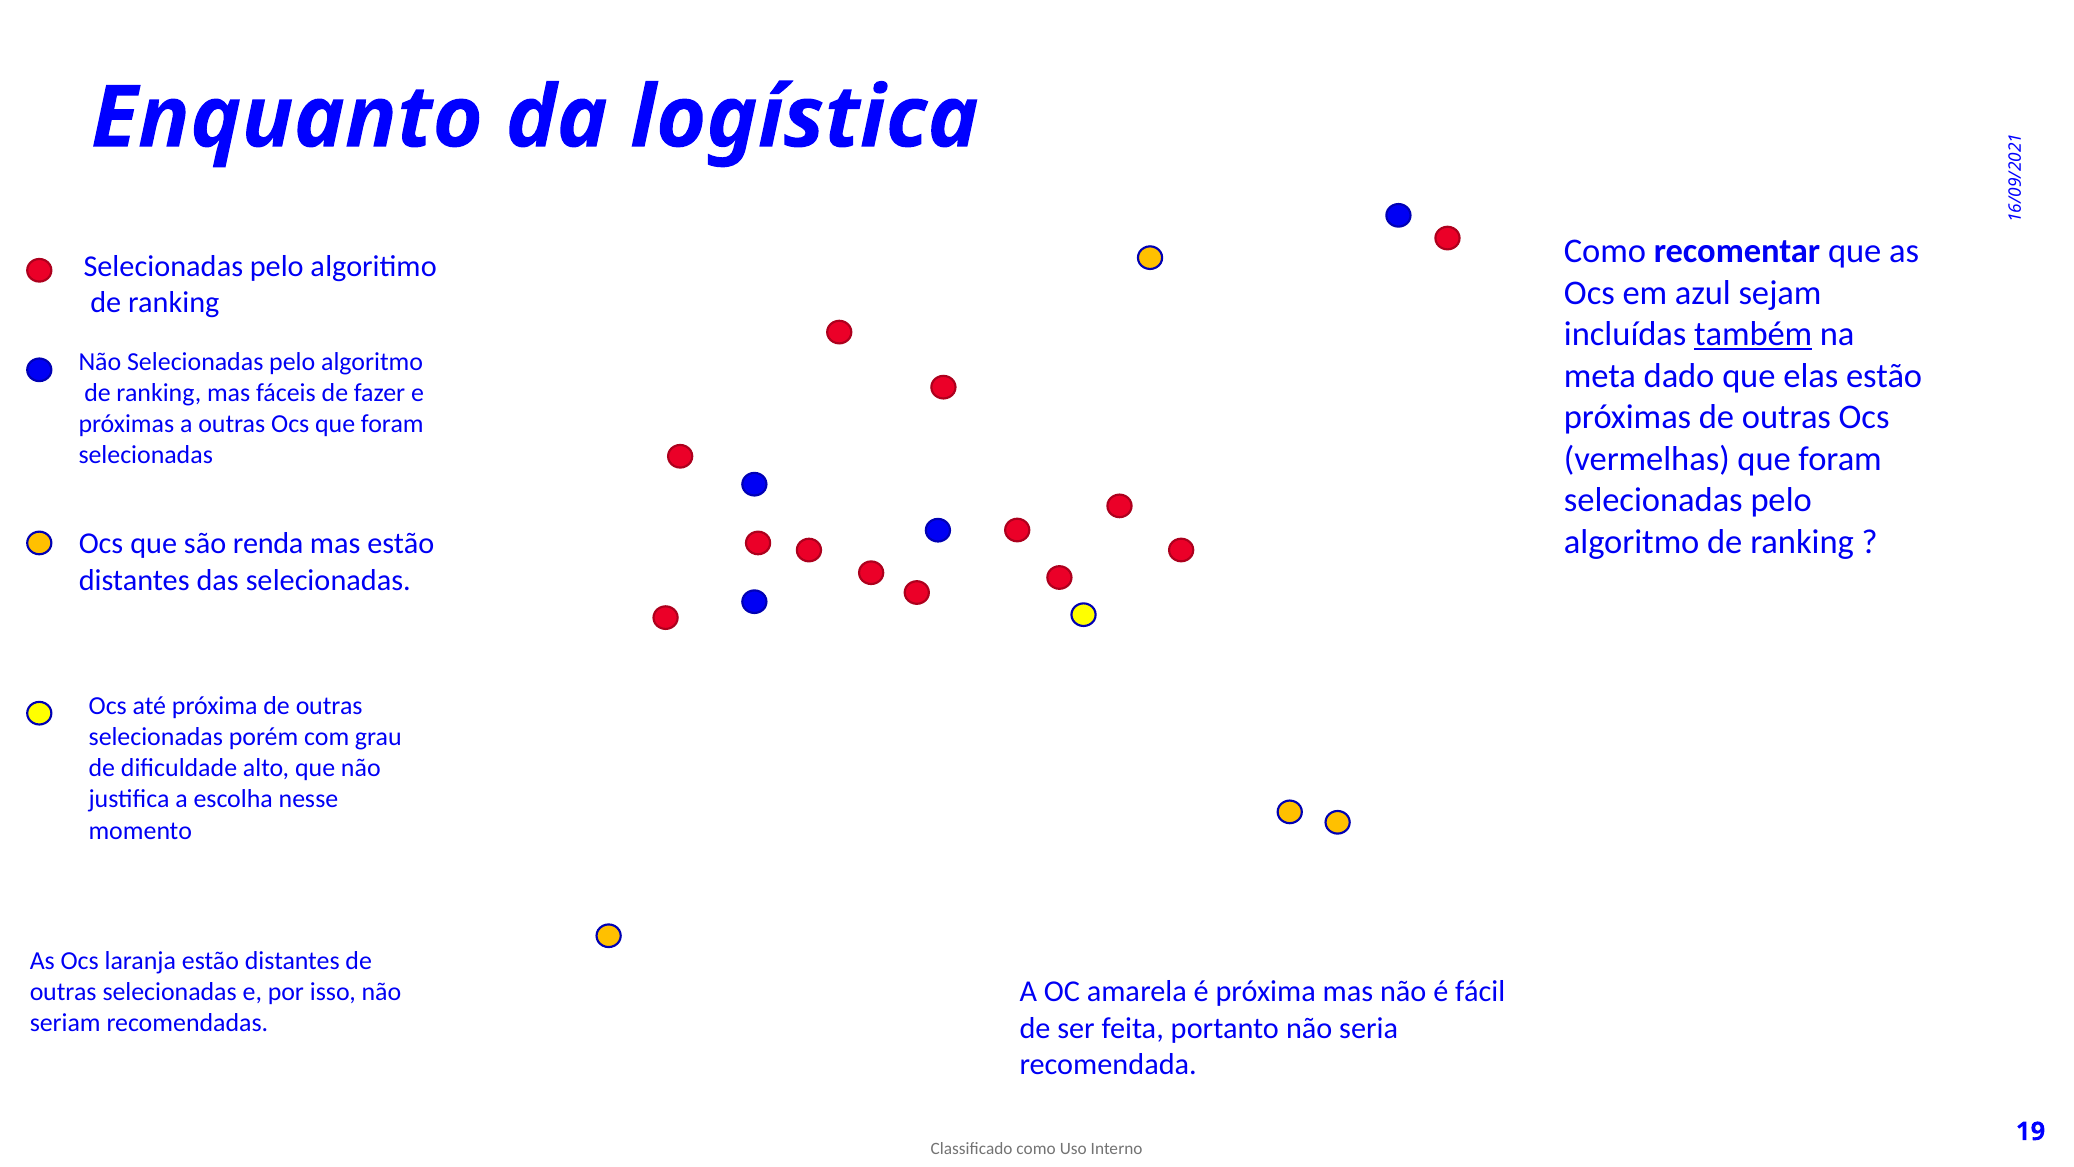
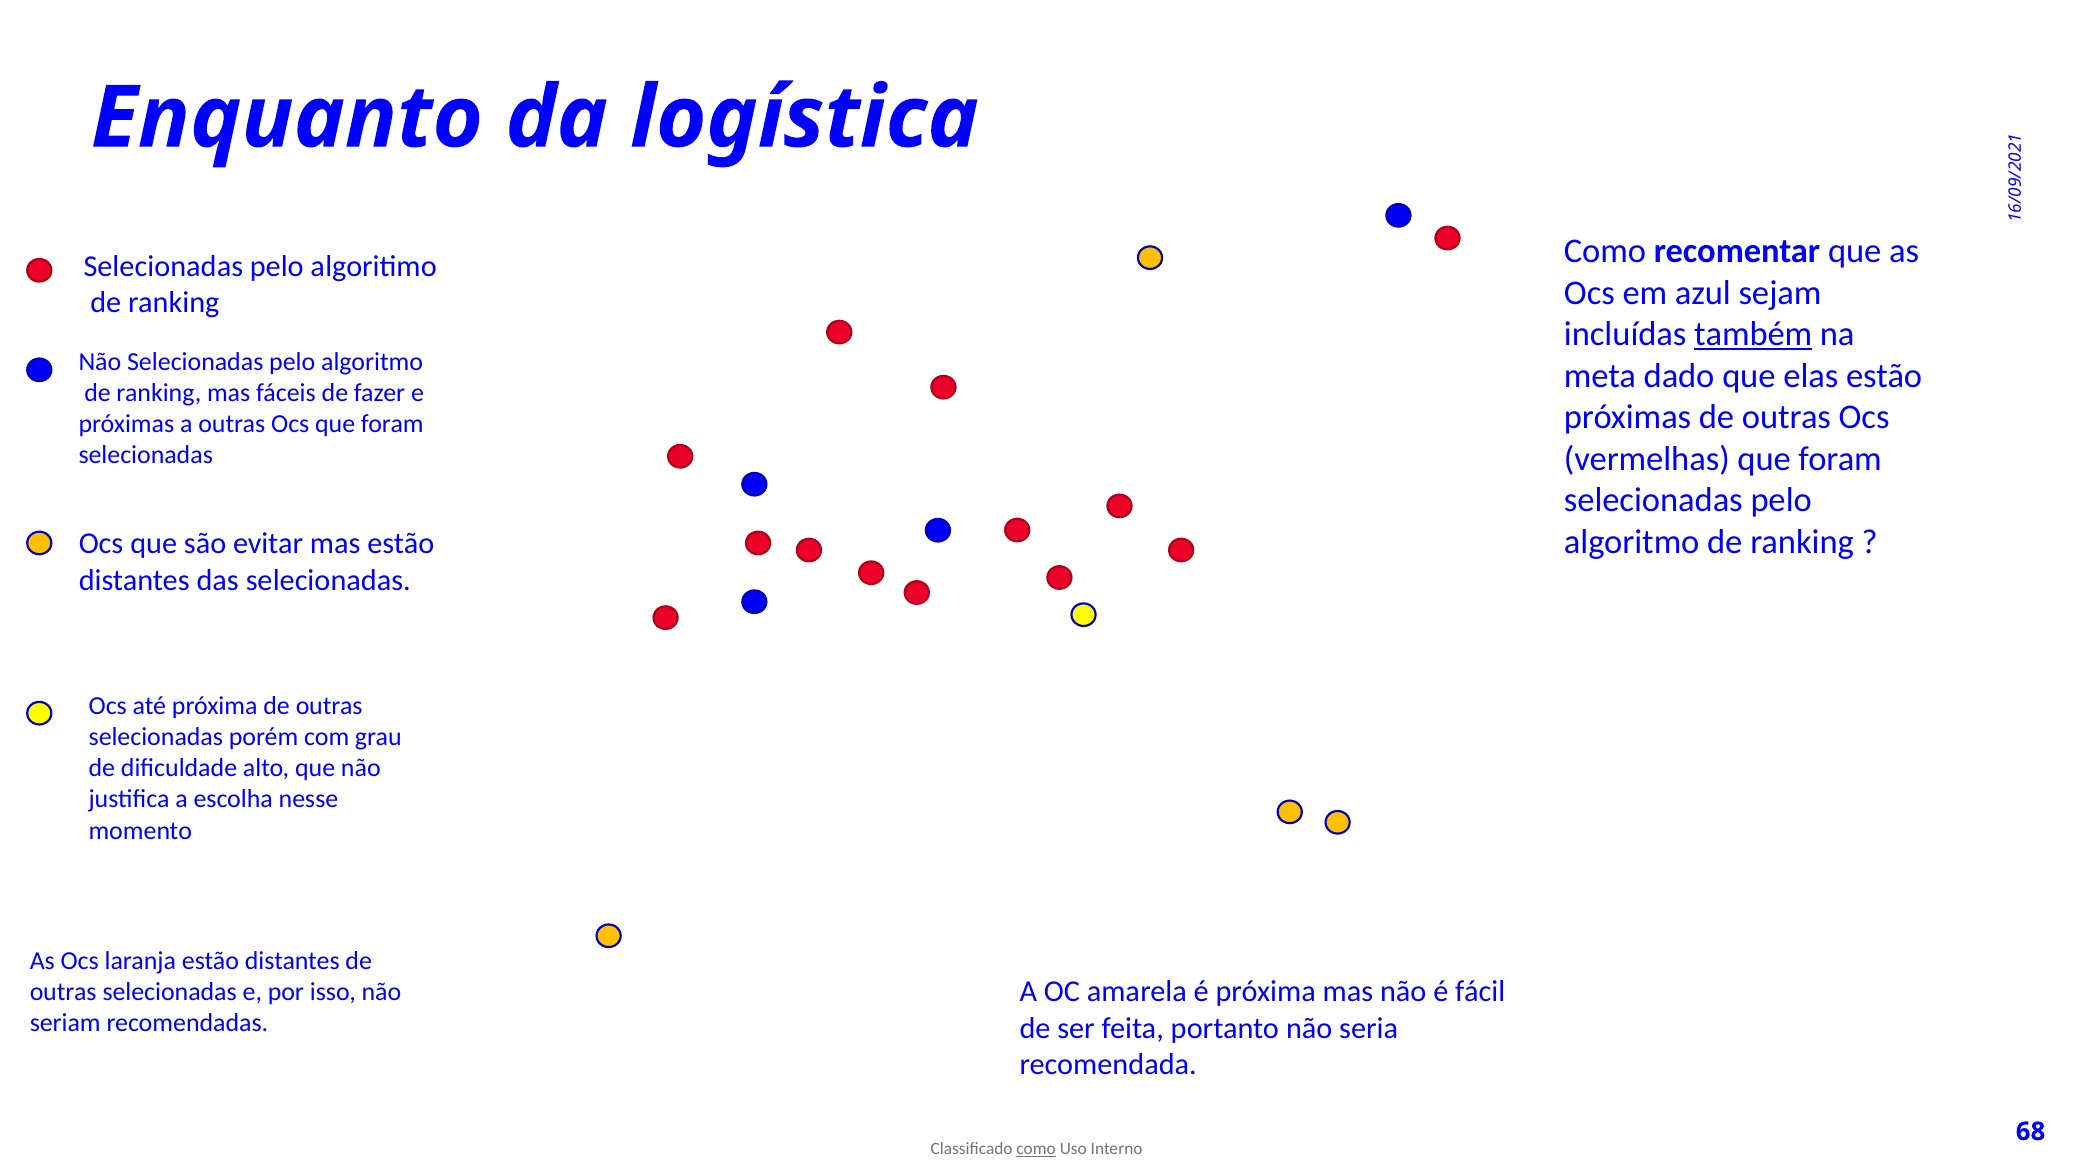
renda: renda -> evitar
como at (1036, 1148) underline: none -> present
19: 19 -> 68
